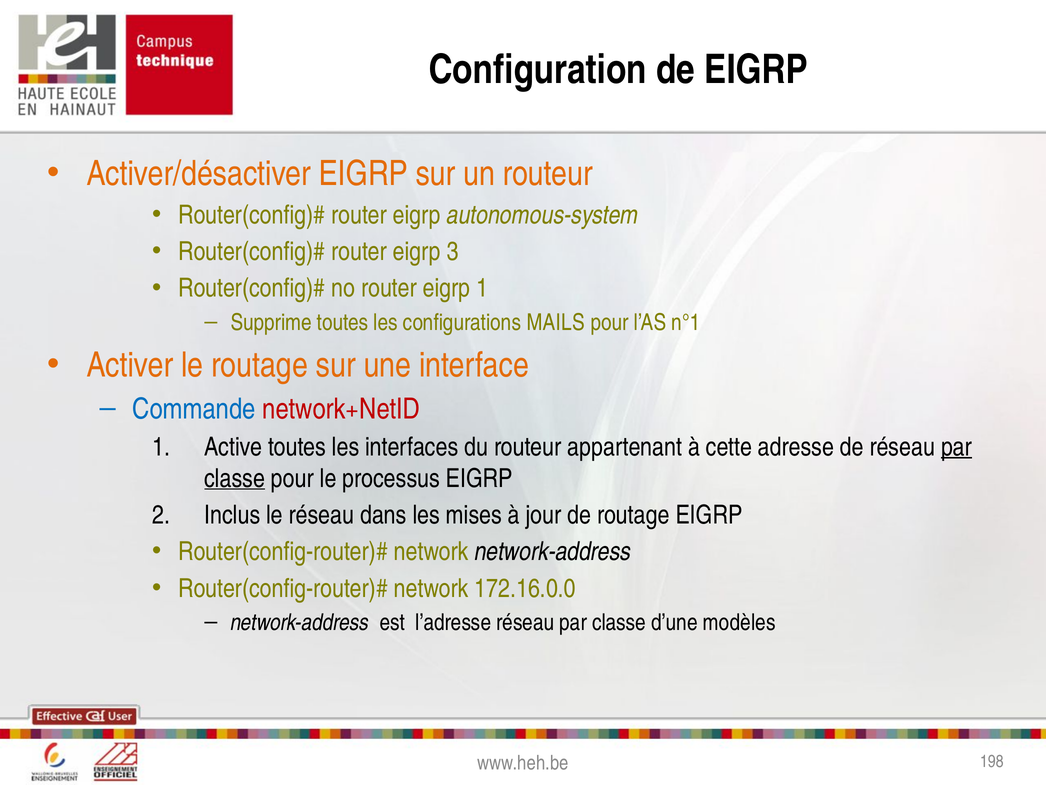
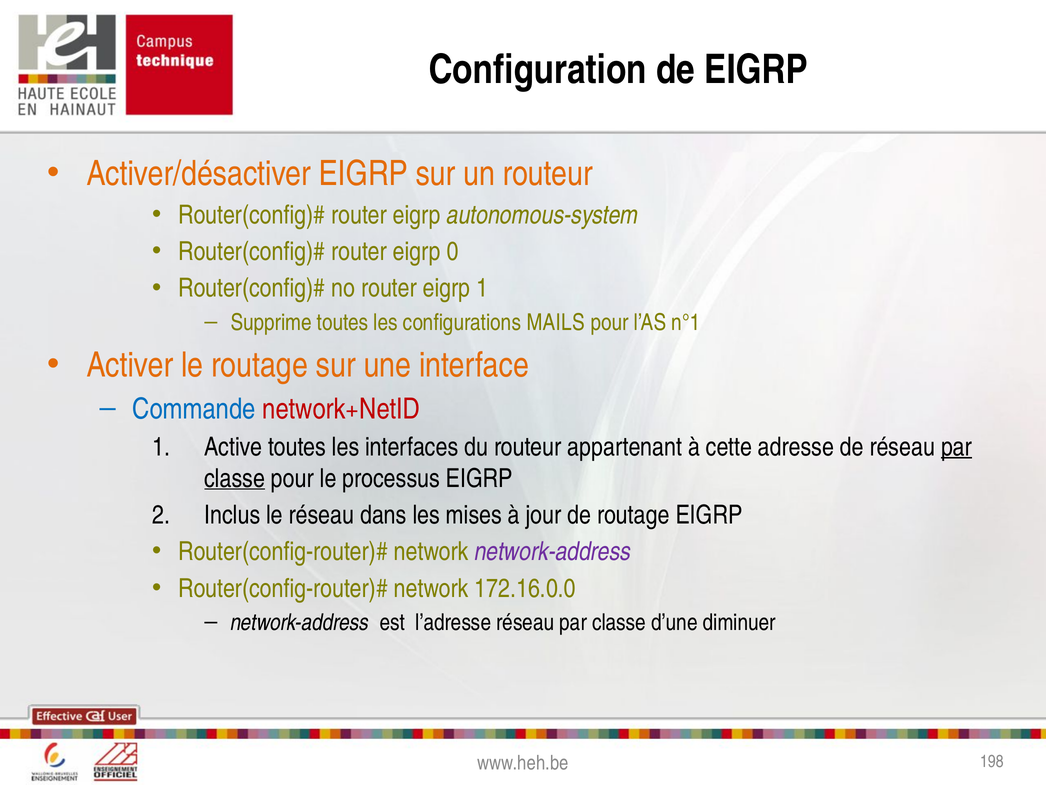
3: 3 -> 0
network-address at (553, 551) colour: black -> purple
modèles: modèles -> diminuer
